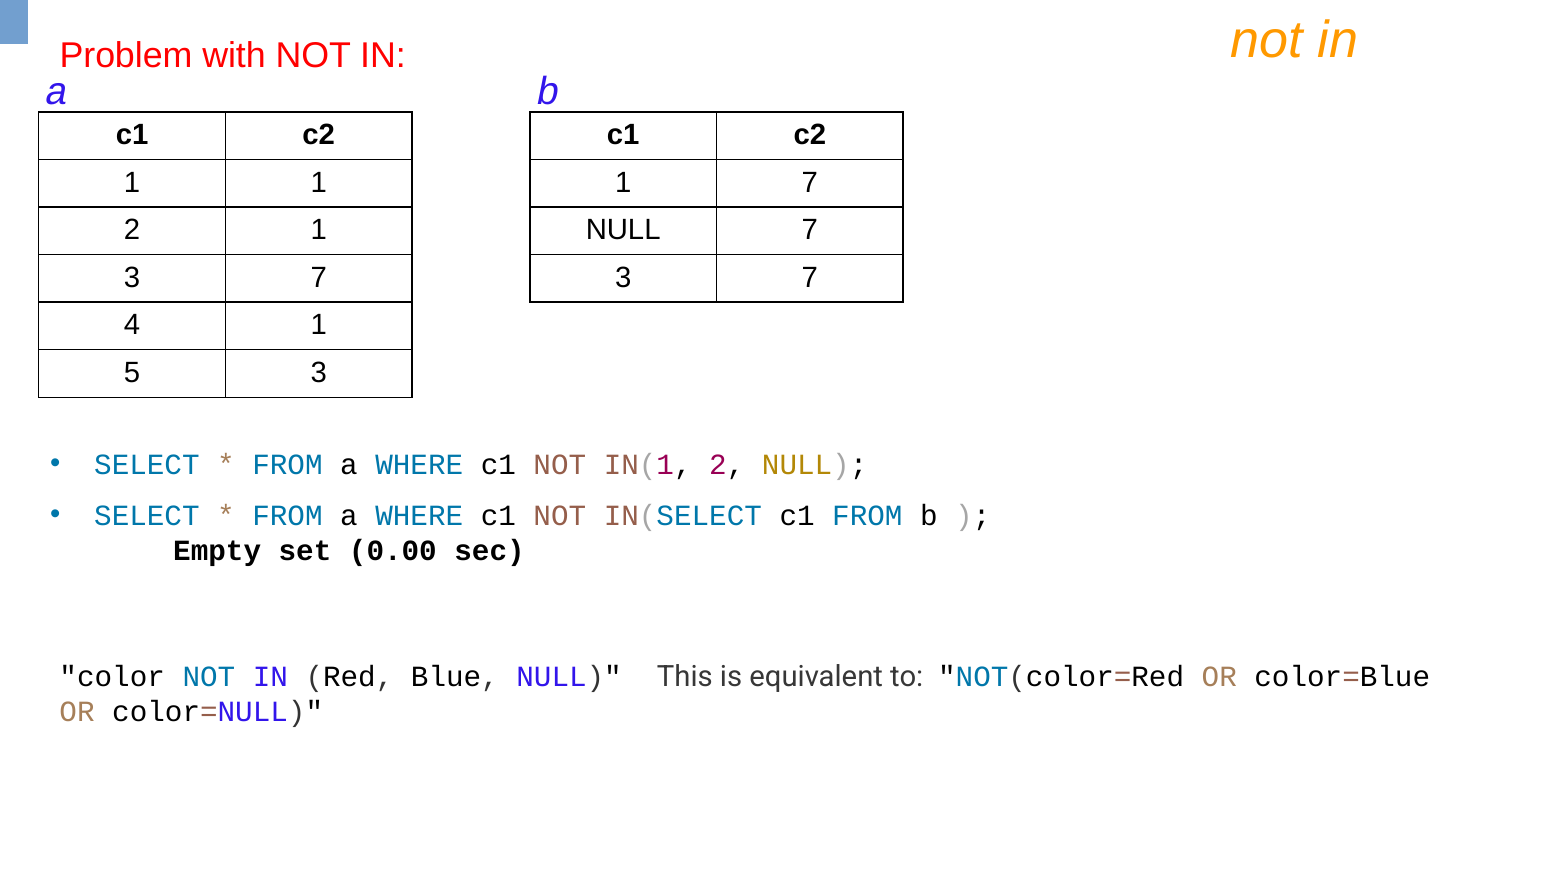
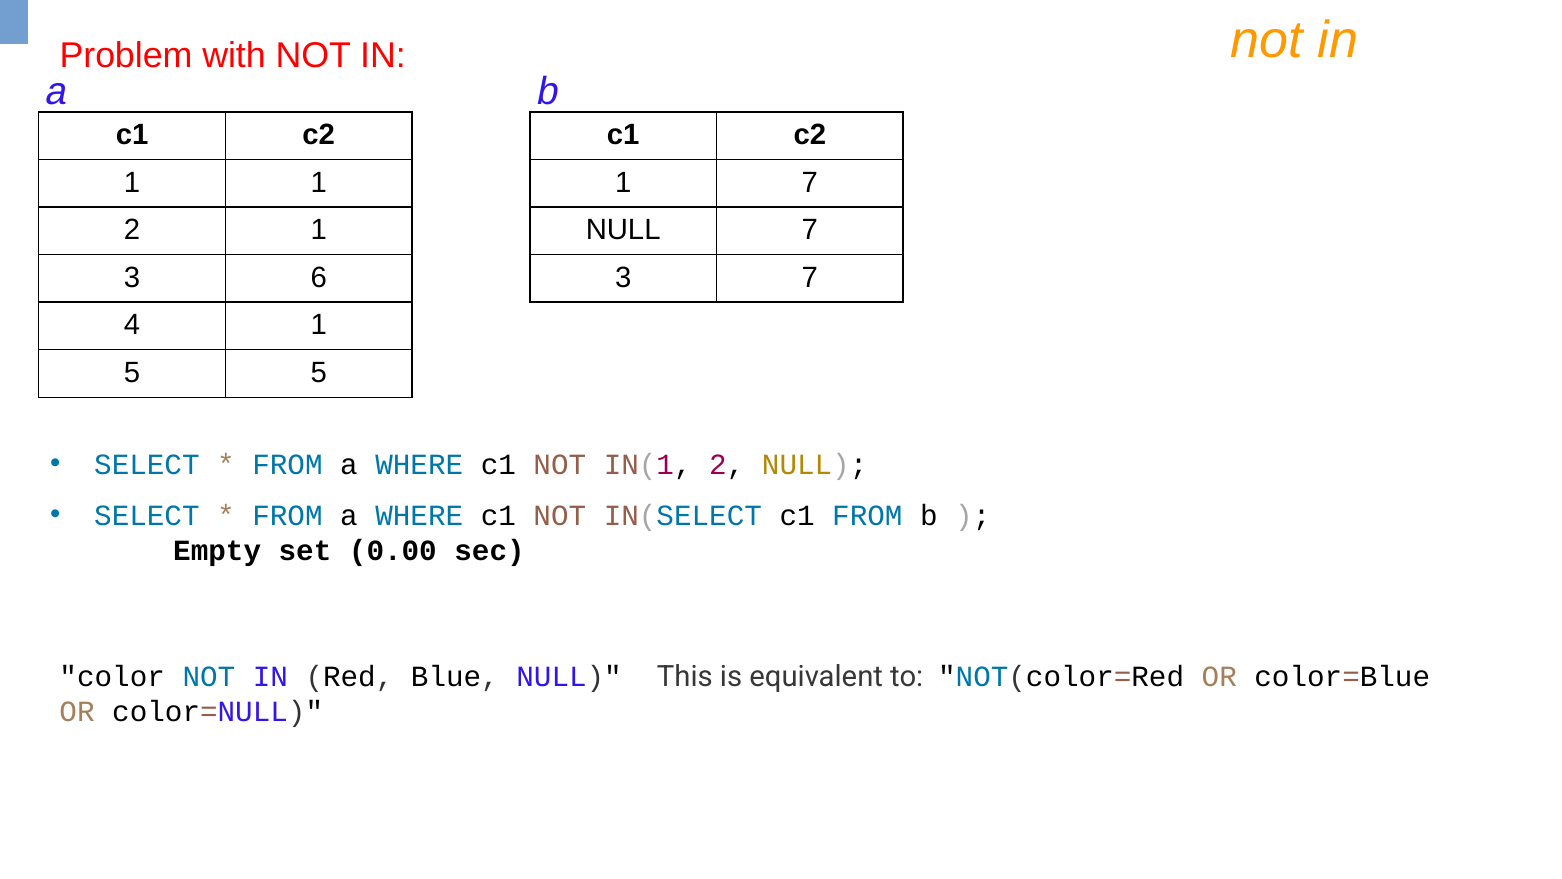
7 at (319, 277): 7 -> 6
5 3: 3 -> 5
